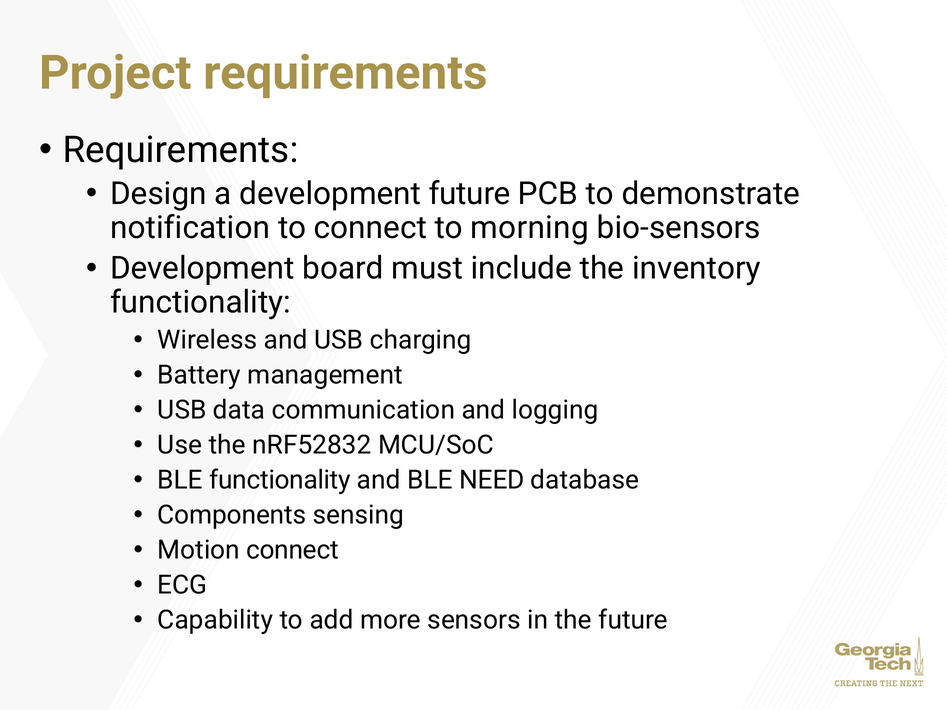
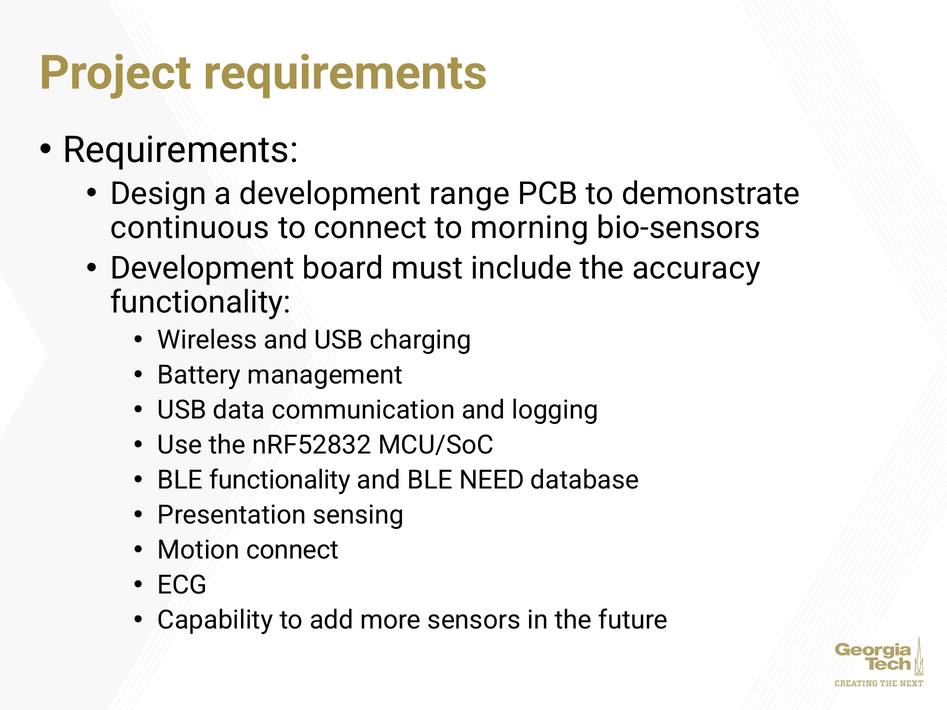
development future: future -> range
notification: notification -> continuous
inventory: inventory -> accuracy
Components: Components -> Presentation
